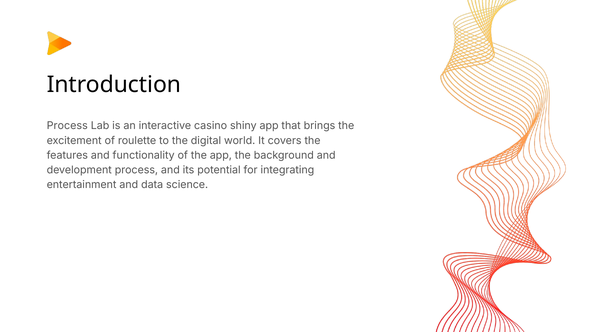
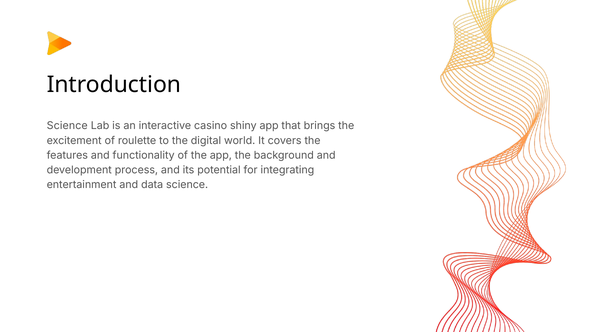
Process at (67, 126): Process -> Science
